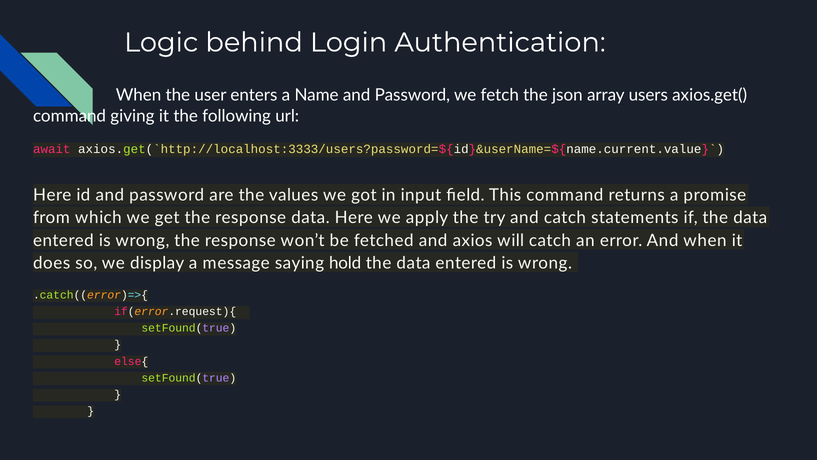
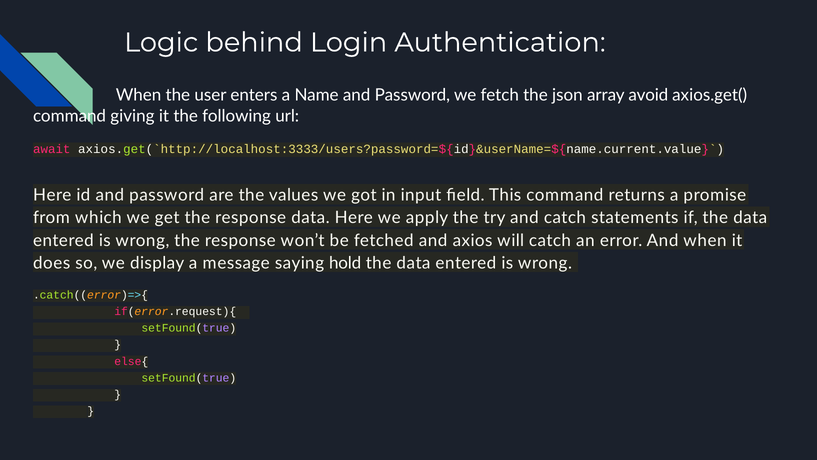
users: users -> avoid
